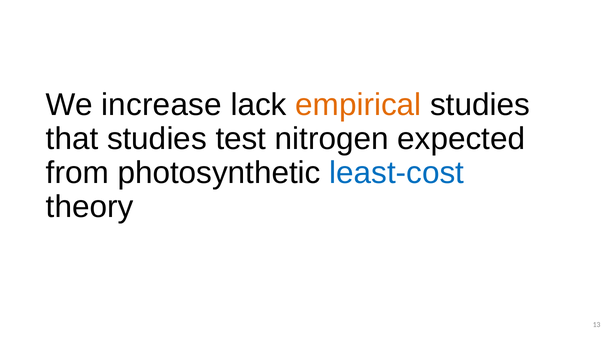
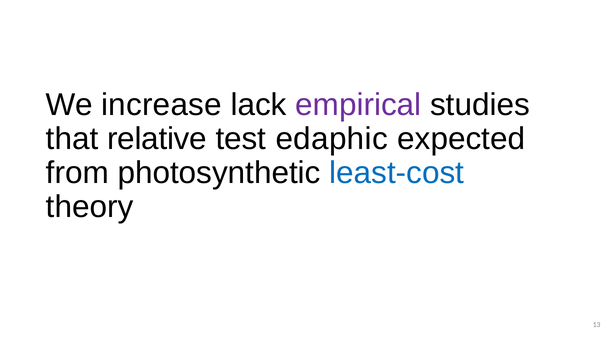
empirical colour: orange -> purple
that studies: studies -> relative
nitrogen: nitrogen -> edaphic
